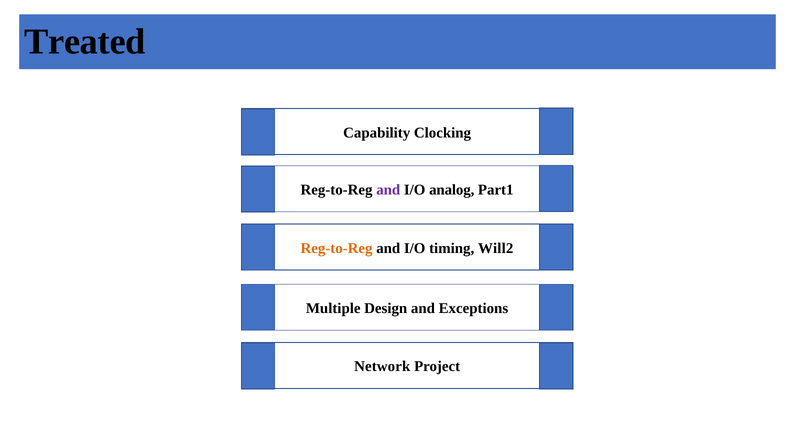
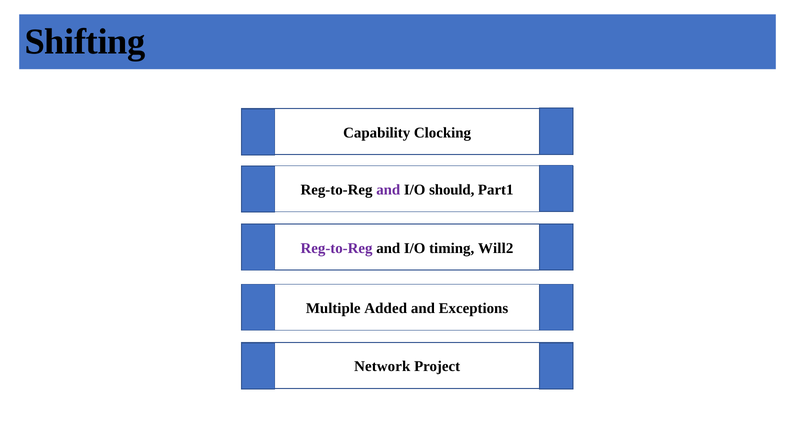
Treated: Treated -> Shifting
analog: analog -> should
Reg-to-Reg at (337, 248) colour: orange -> purple
Design: Design -> Added
